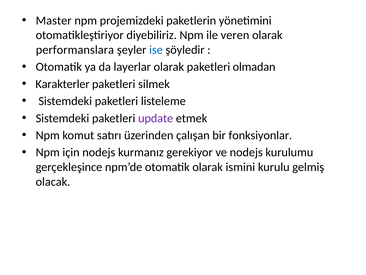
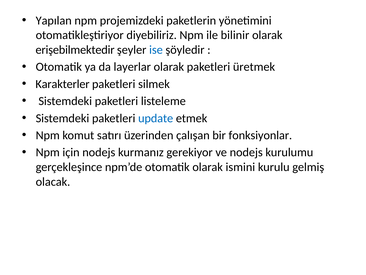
Master: Master -> Yapılan
veren: veren -> bilinir
performanslara: performanslara -> erişebilmektedir
olmadan: olmadan -> üretmek
update colour: purple -> blue
